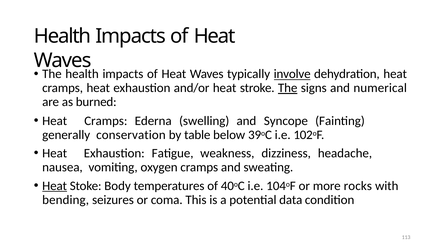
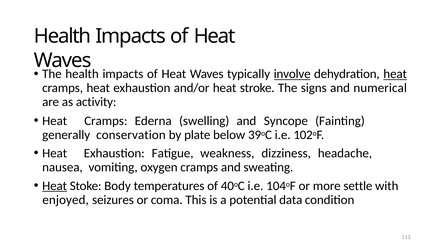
heat at (395, 74) underline: none -> present
The at (288, 88) underline: present -> none
burned: burned -> activity
table: table -> plate
rocks: rocks -> settle
bending: bending -> enjoyed
